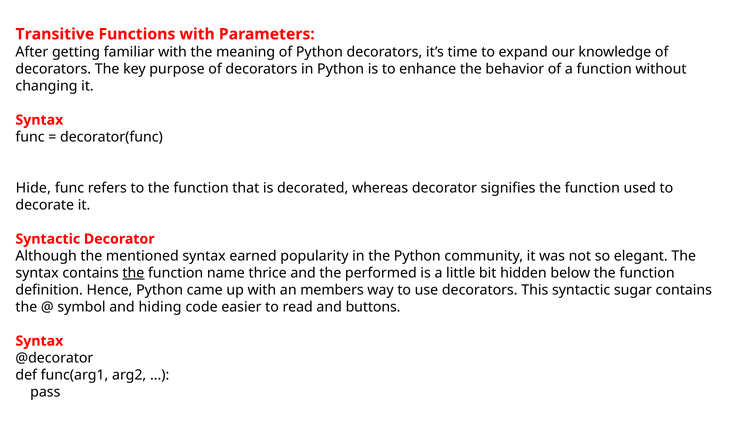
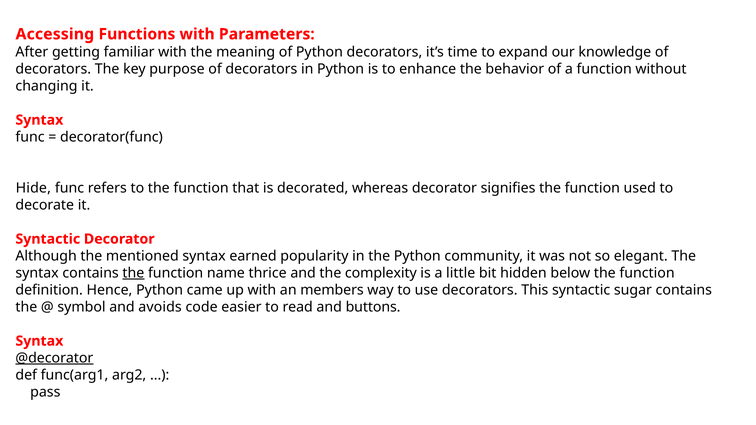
Transitive: Transitive -> Accessing
performed: performed -> complexity
hiding: hiding -> avoids
@decorator underline: none -> present
